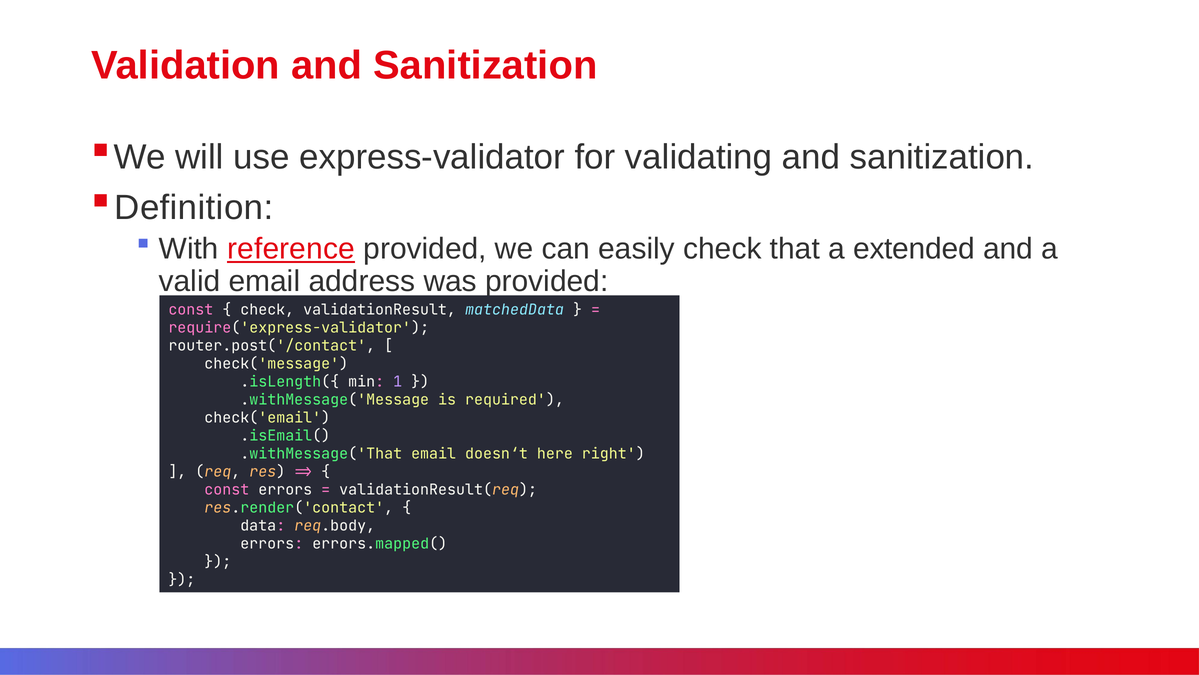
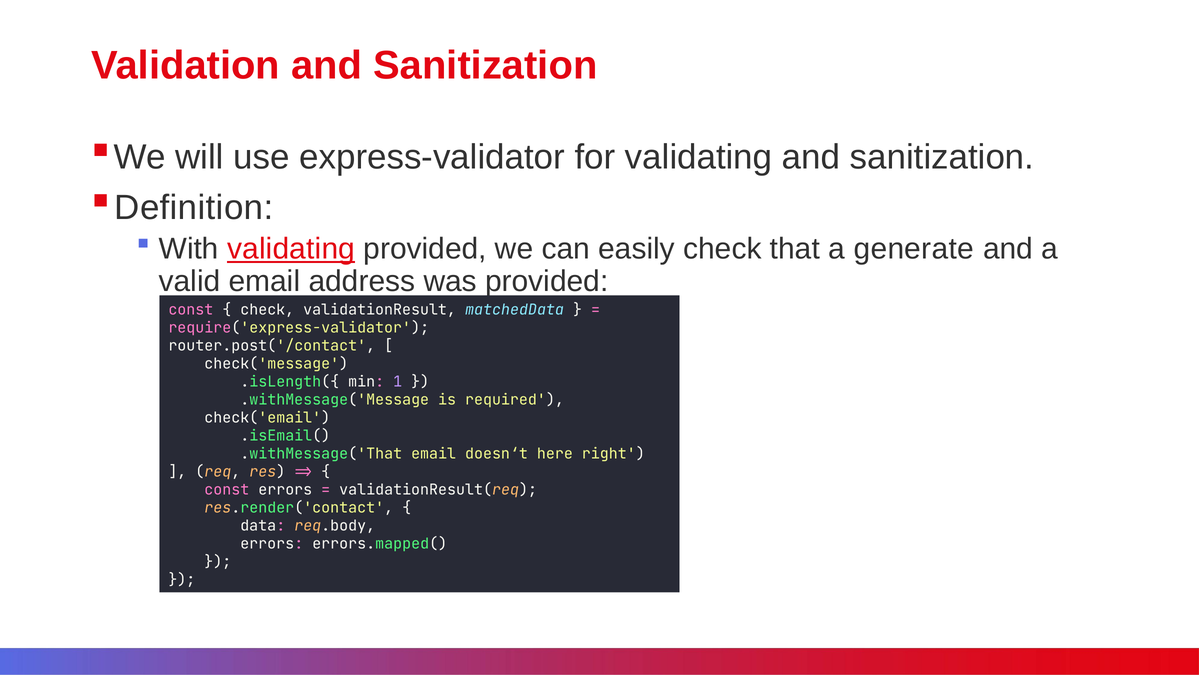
With reference: reference -> validating
extended: extended -> generate
